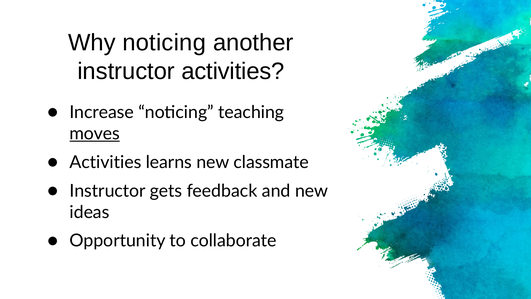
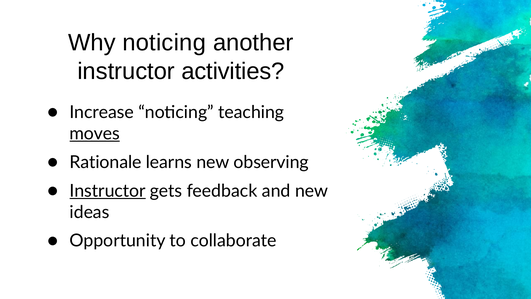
Activities at (106, 162): Activities -> Rationale
classmate: classmate -> observing
Instructor at (108, 191) underline: none -> present
